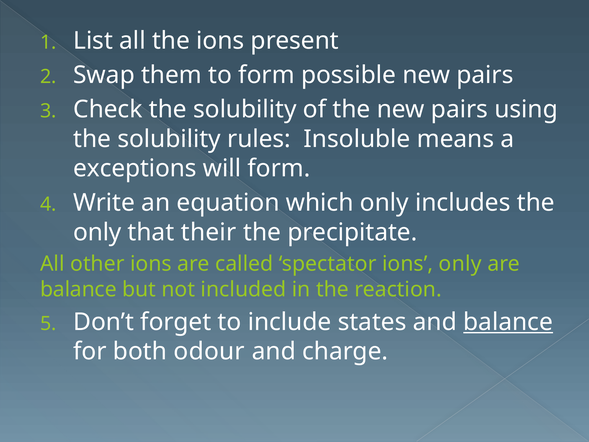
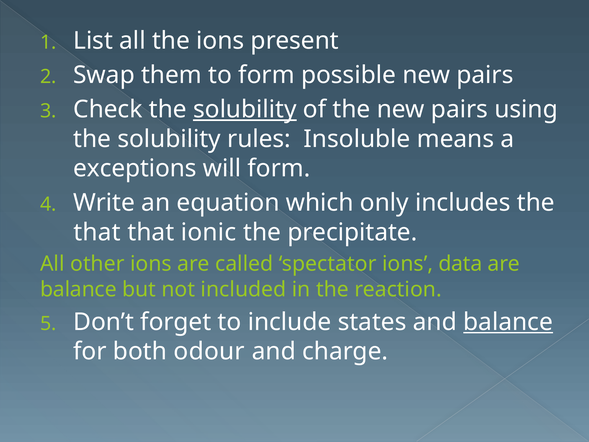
solubility at (245, 109) underline: none -> present
only at (97, 232): only -> that
their: their -> ionic
ions only: only -> data
